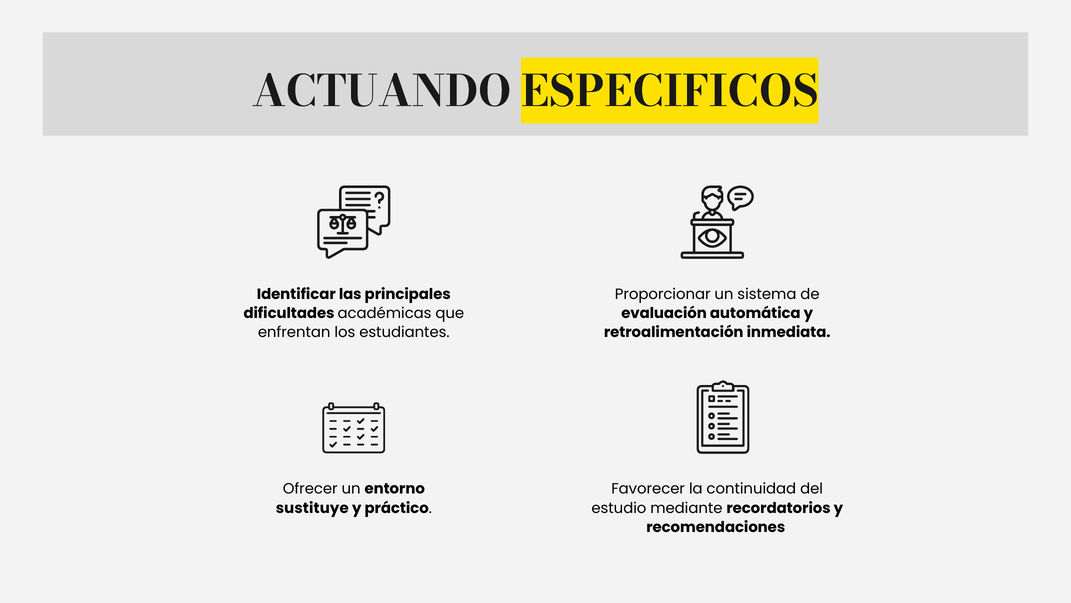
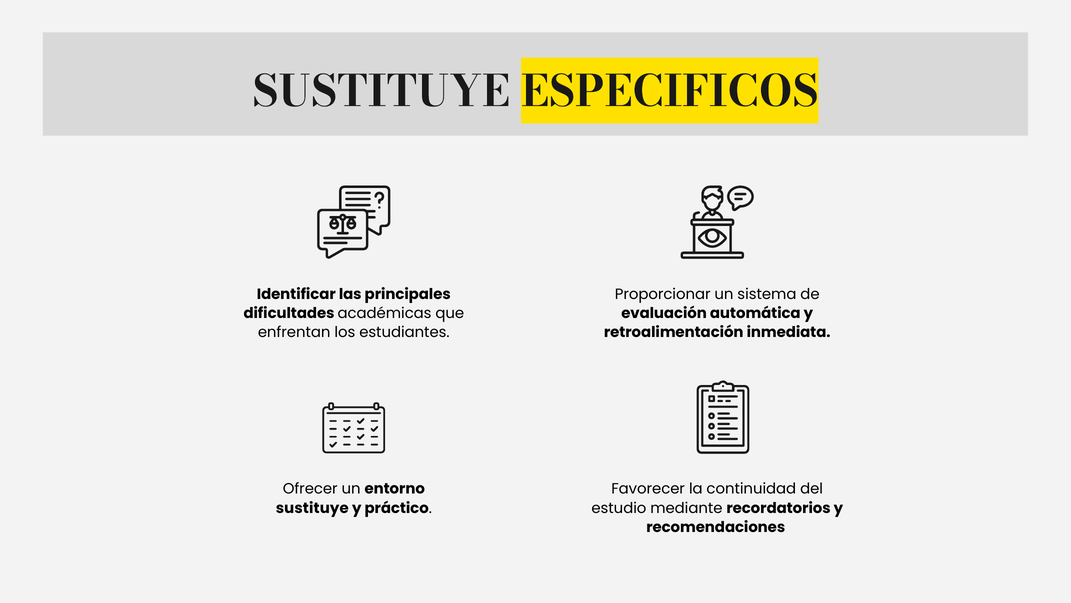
ACTUANDO at (381, 92): ACTUANDO -> SUSTITUYE
